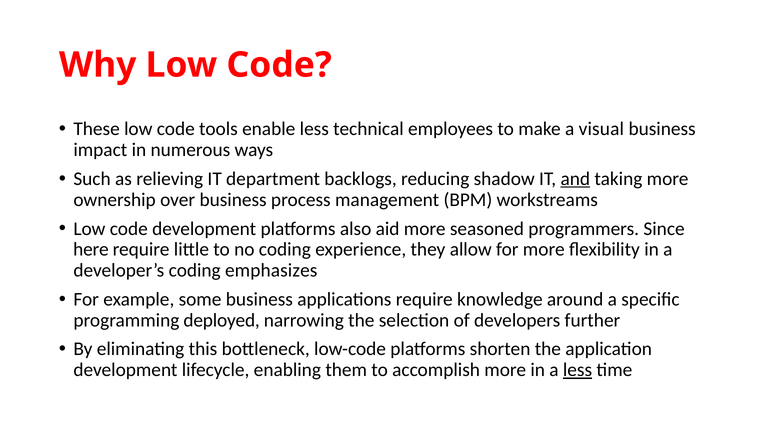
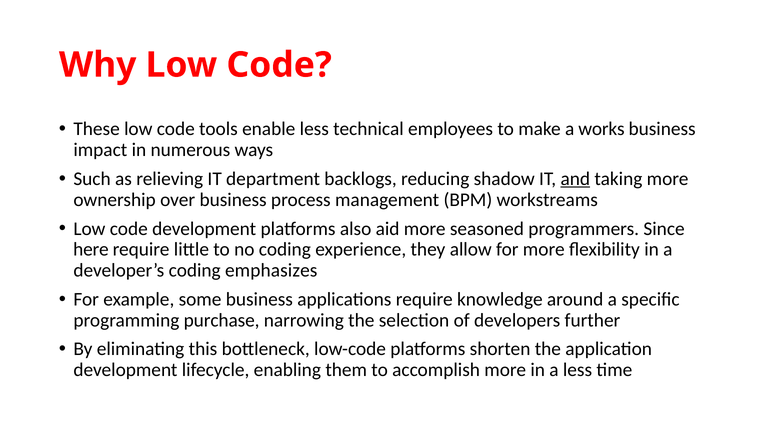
visual: visual -> works
deployed: deployed -> purchase
less at (578, 370) underline: present -> none
